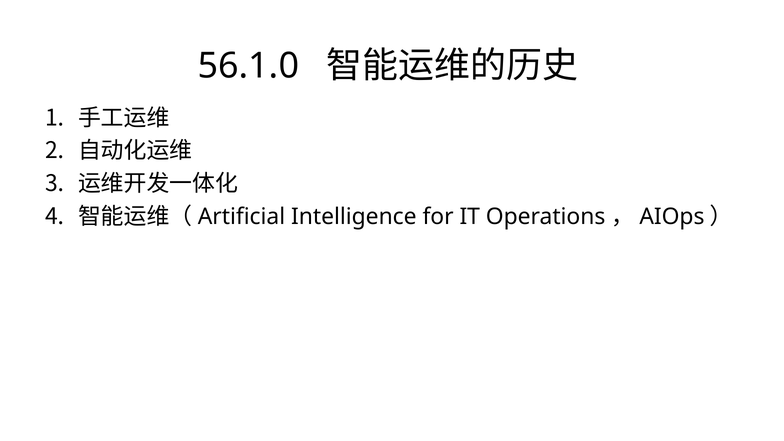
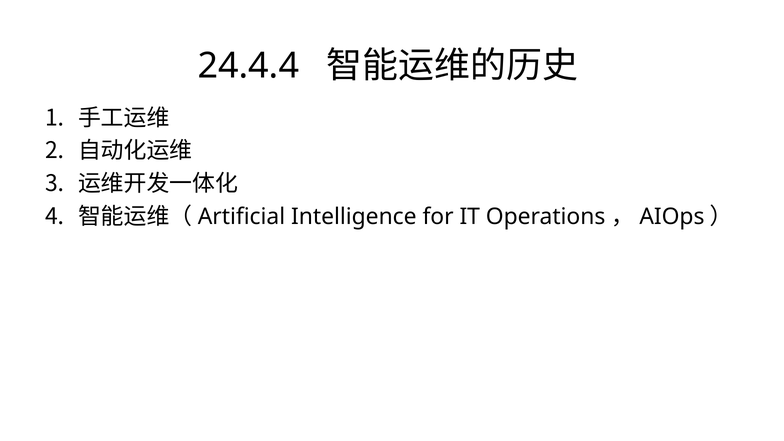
56.1.0: 56.1.0 -> 24.4.4
